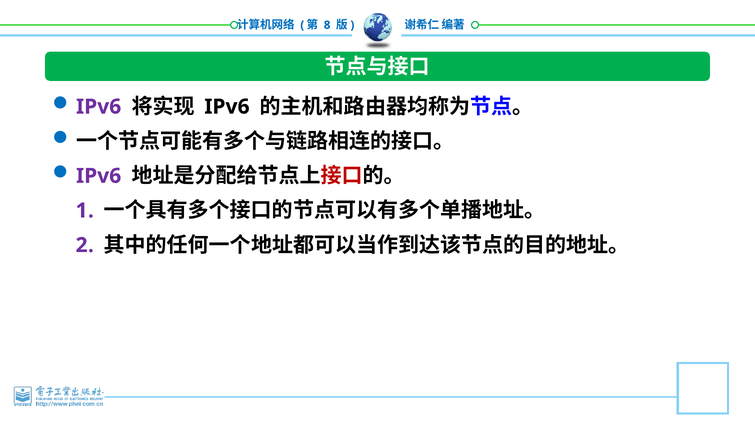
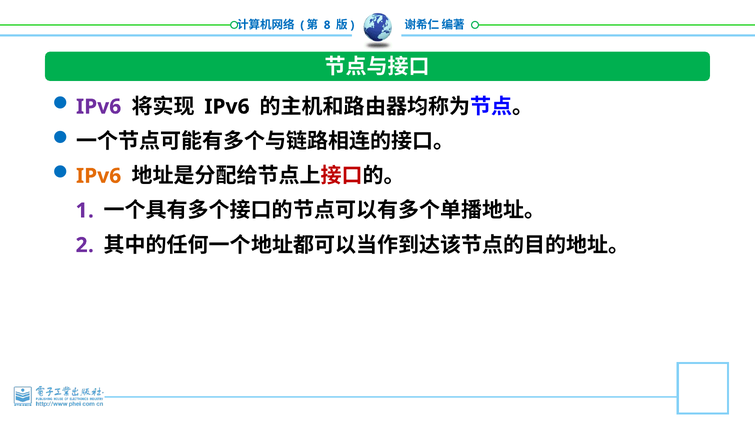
IPv6 at (99, 176) colour: purple -> orange
